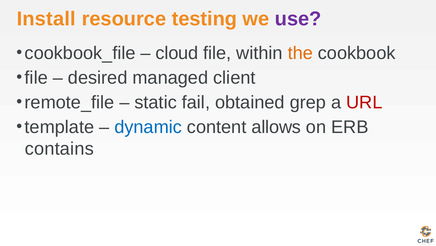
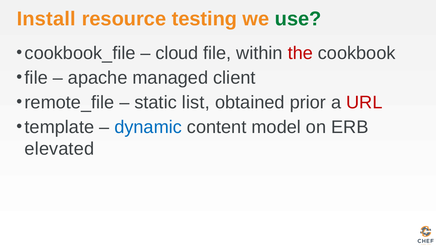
use colour: purple -> green
the colour: orange -> red
desired: desired -> apache
fail: fail -> list
grep: grep -> prior
allows: allows -> model
contains: contains -> elevated
